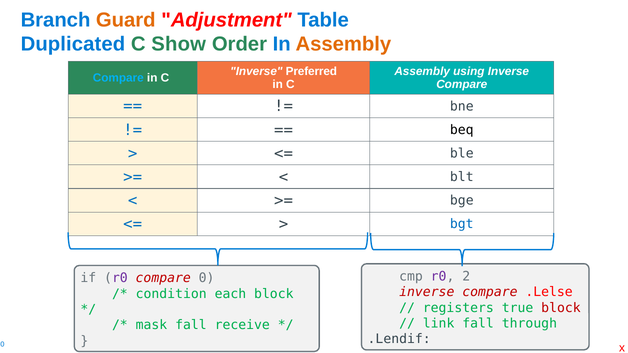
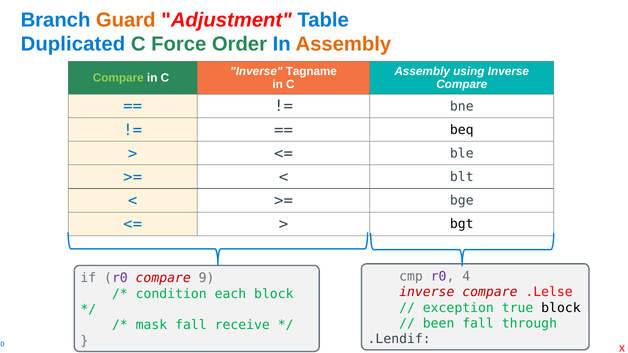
Show: Show -> Force
Preferred: Preferred -> Tagname
Compare at (118, 78) colour: light blue -> light green
bgt colour: blue -> black
2: 2 -> 4
0: 0 -> 9
registers: registers -> exception
block at (561, 308) colour: red -> black
link: link -> been
